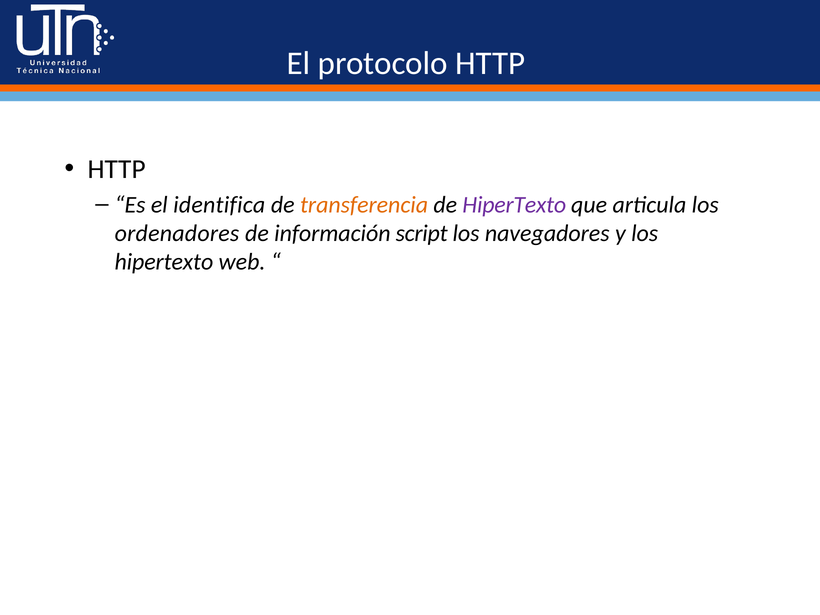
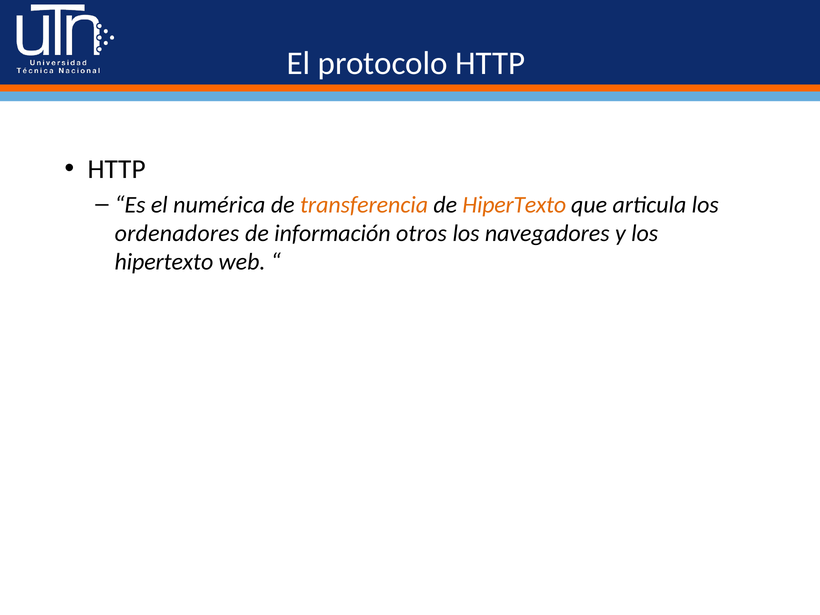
identifica: identifica -> numérica
HiperTexto at (514, 205) colour: purple -> orange
script: script -> otros
